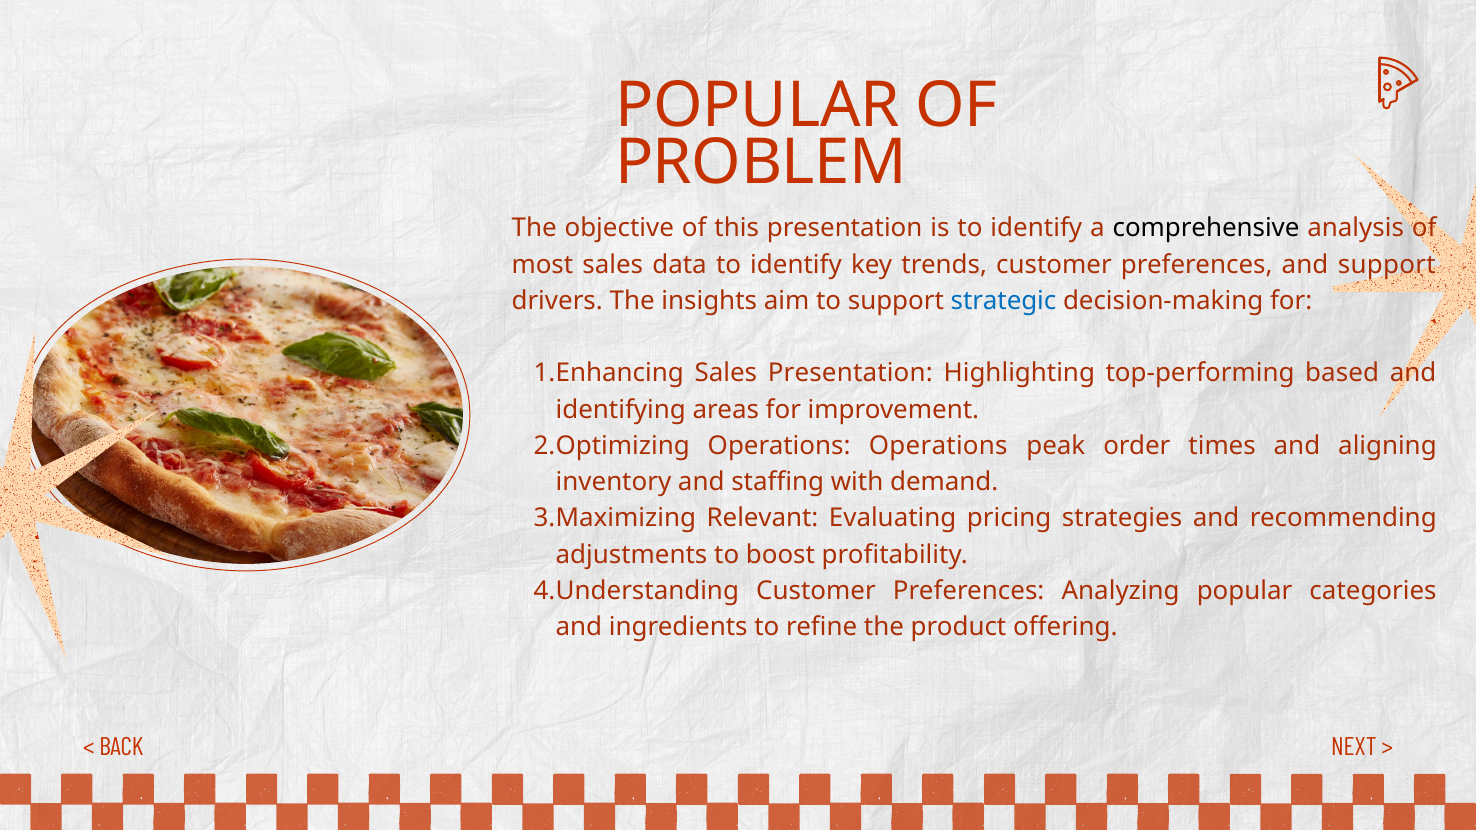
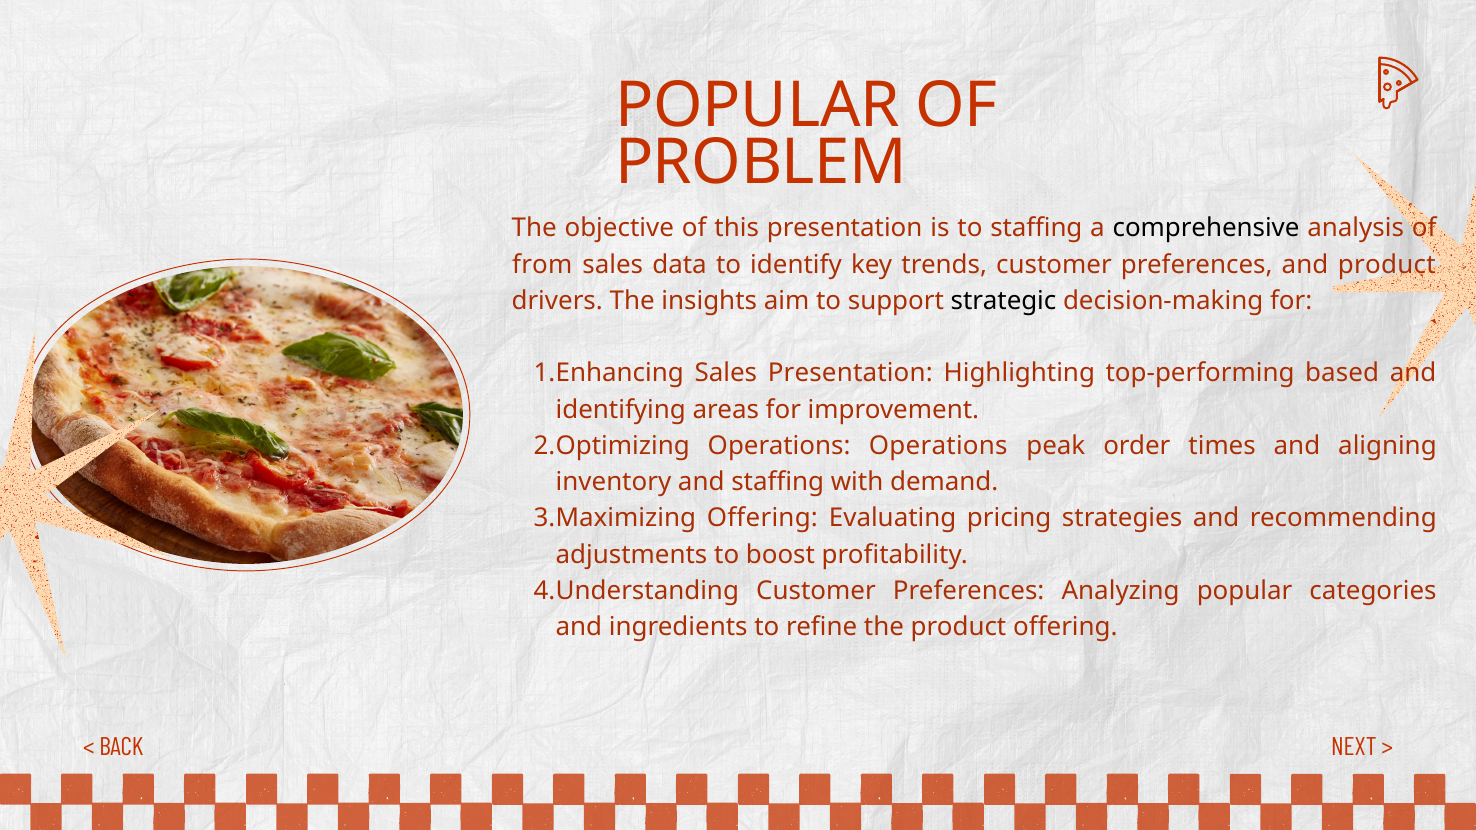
is to identify: identify -> staffing
most: most -> from
and support: support -> product
strategic colour: blue -> black
Relevant at (762, 519): Relevant -> Offering
